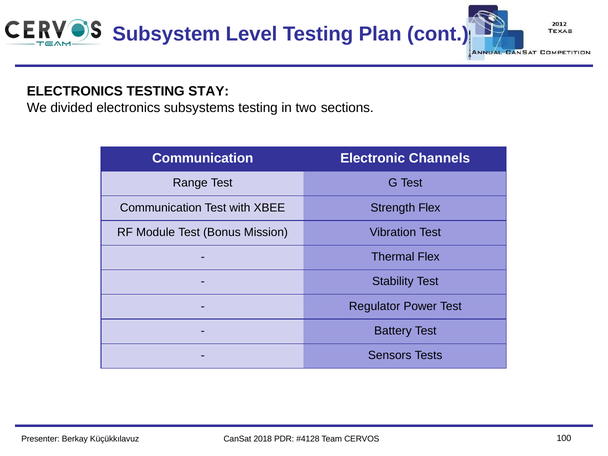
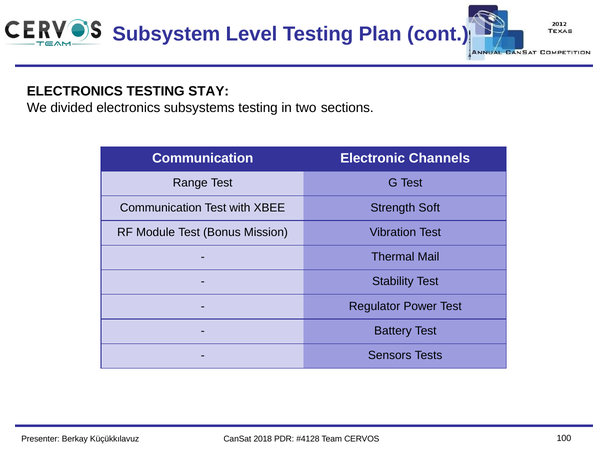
Strength Flex: Flex -> Soft
Thermal Flex: Flex -> Mail
